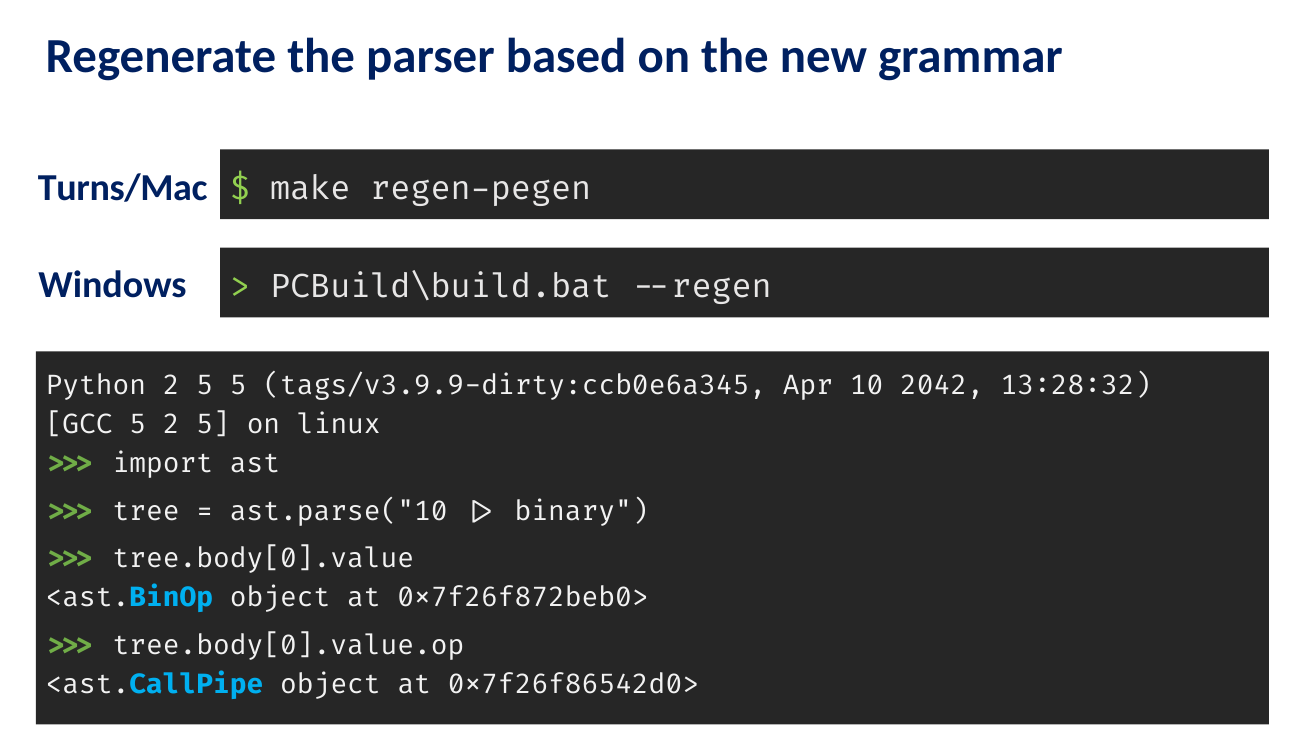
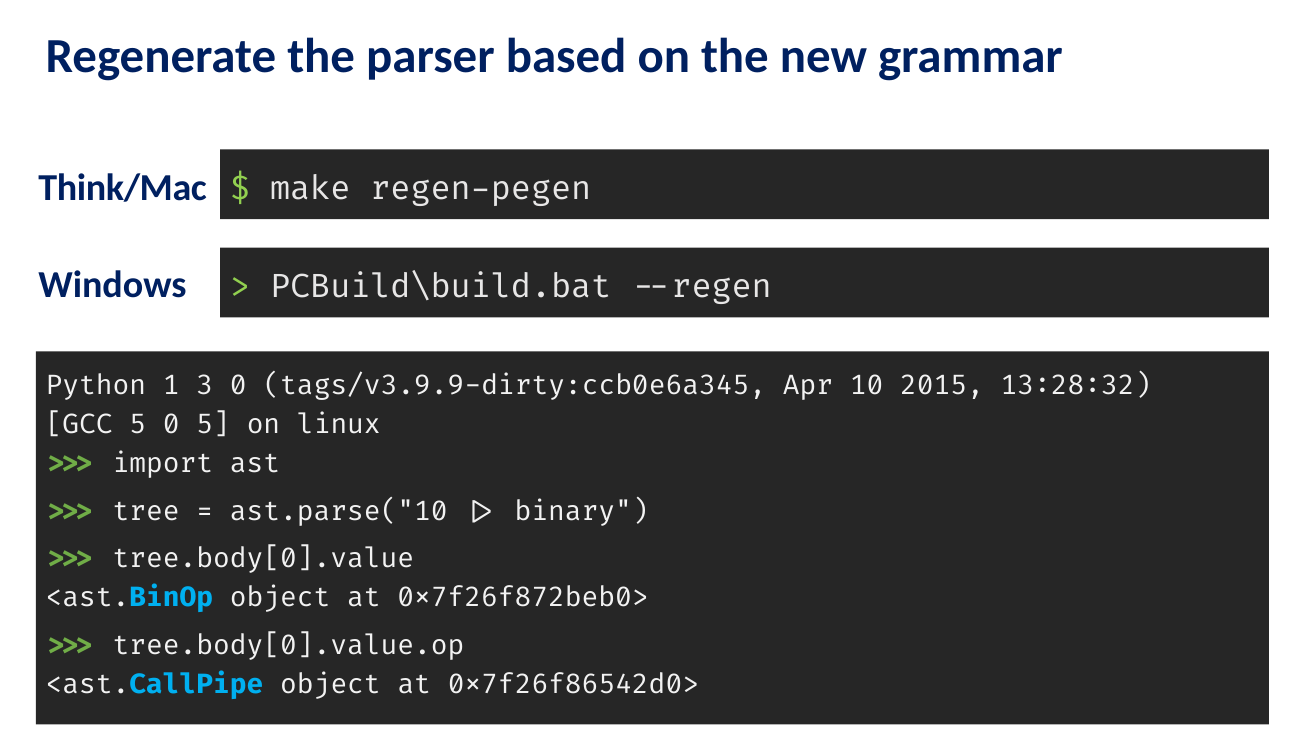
Turns/Mac: Turns/Mac -> Think/Mac
2.5.5: 2.5.5 -> 1.3.0
2042: 2042 -> 2015
5.2.5: 5.2.5 -> 5.0.5
